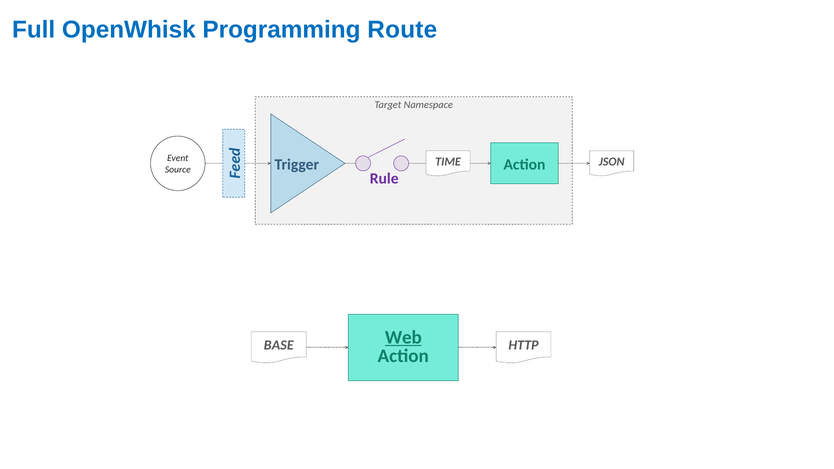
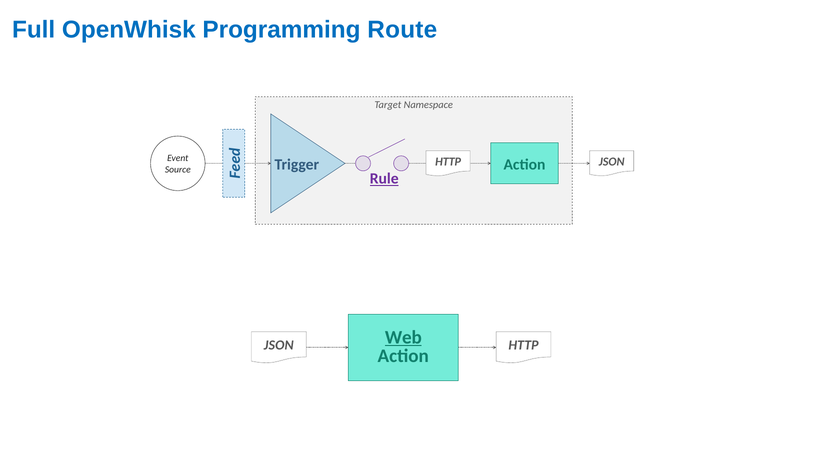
TIME at (448, 162): TIME -> HTTP
Rule underline: none -> present
BASE at (279, 345): BASE -> JSON
